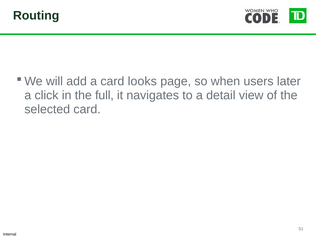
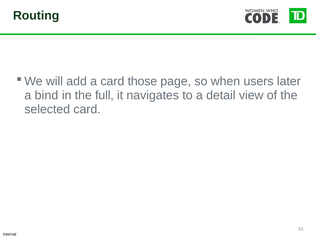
looks: looks -> those
click: click -> bind
